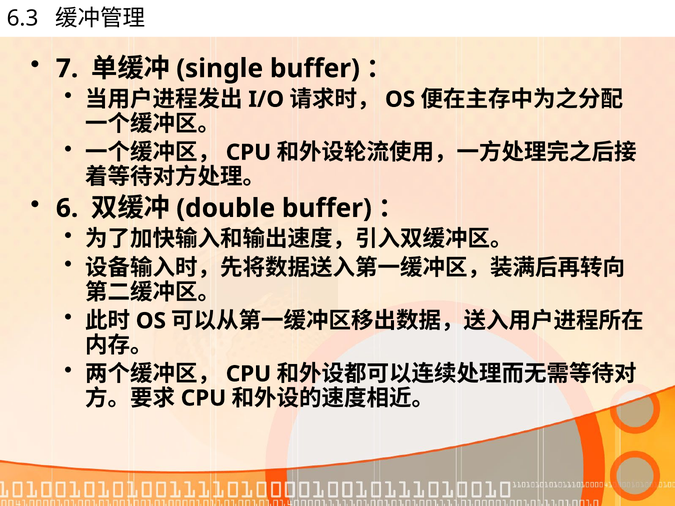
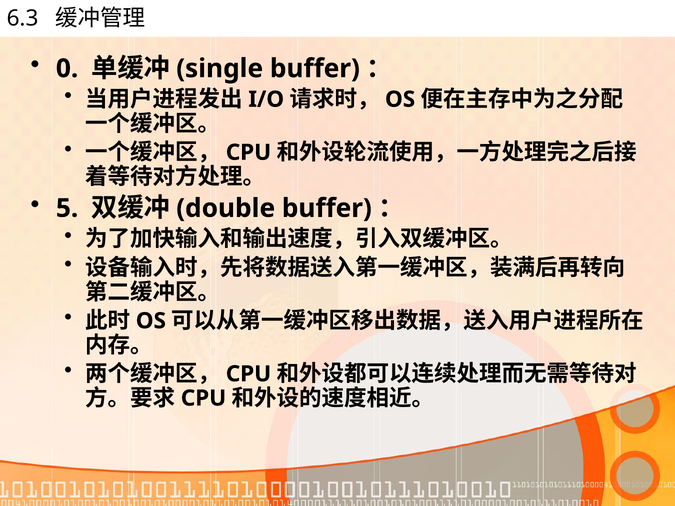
7: 7 -> 0
6: 6 -> 5
